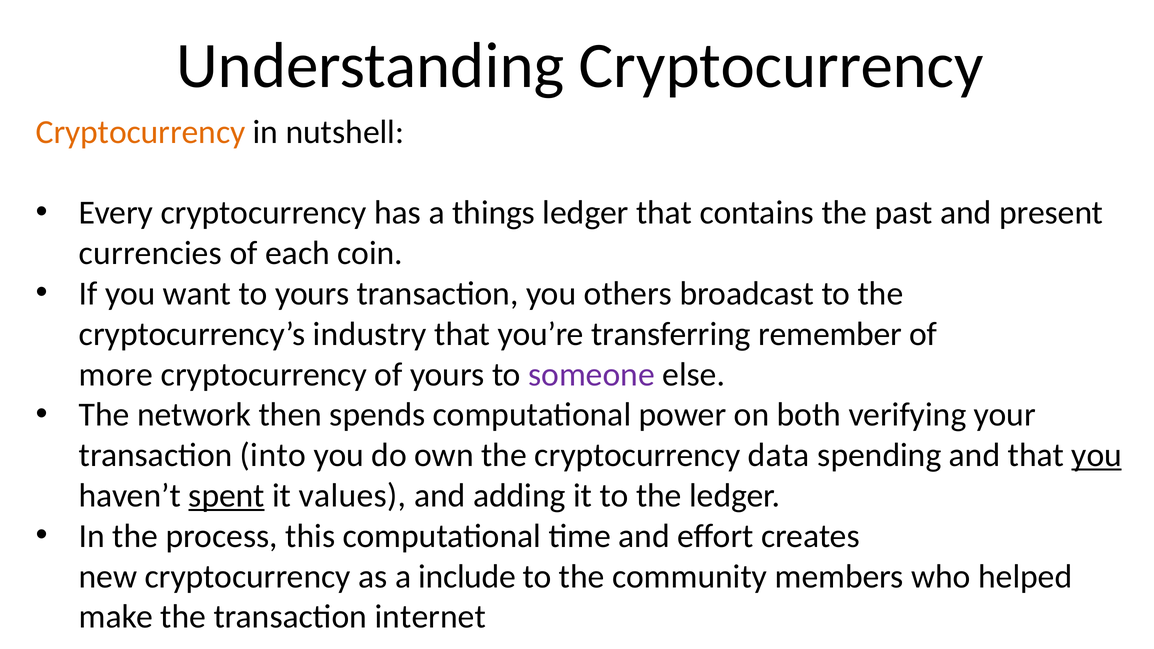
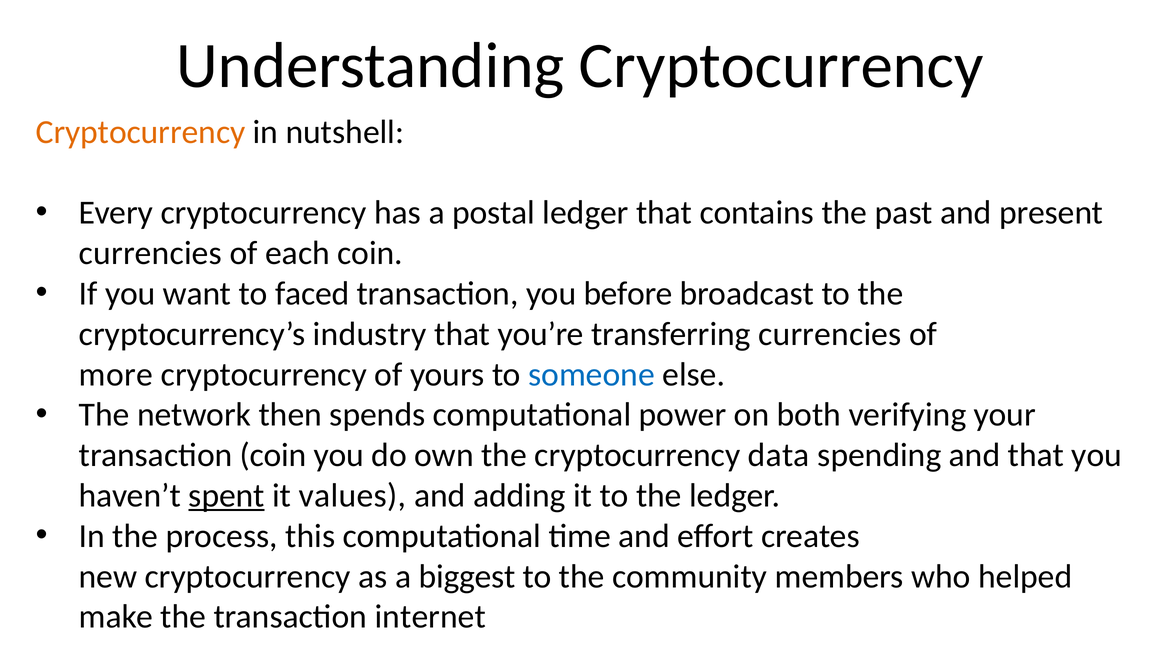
things: things -> postal
to yours: yours -> faced
others: others -> before
transferring remember: remember -> currencies
someone colour: purple -> blue
transaction into: into -> coin
you at (1097, 455) underline: present -> none
include: include -> biggest
